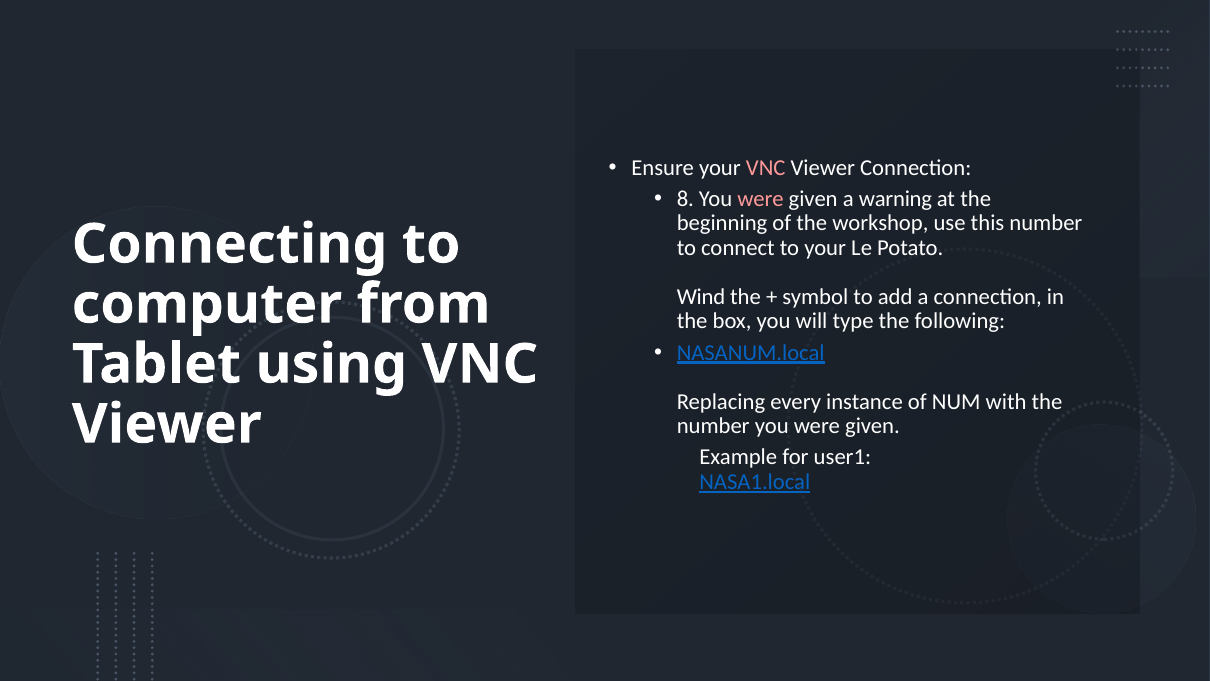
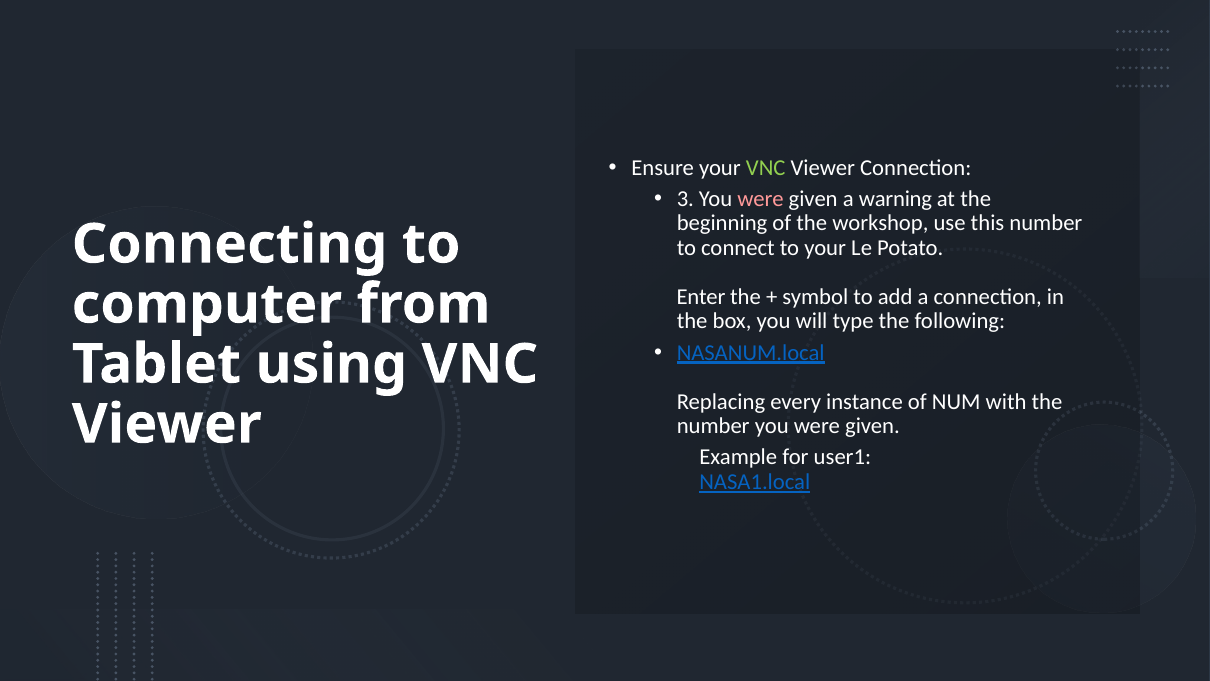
VNC at (766, 168) colour: pink -> light green
8: 8 -> 3
Wind: Wind -> Enter
